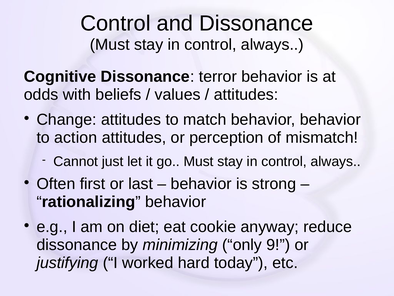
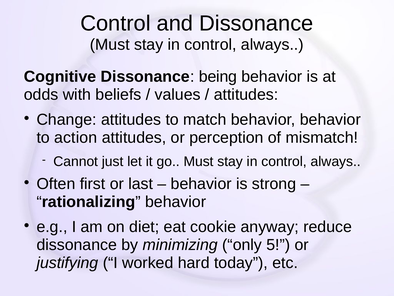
terror: terror -> being
9: 9 -> 5
